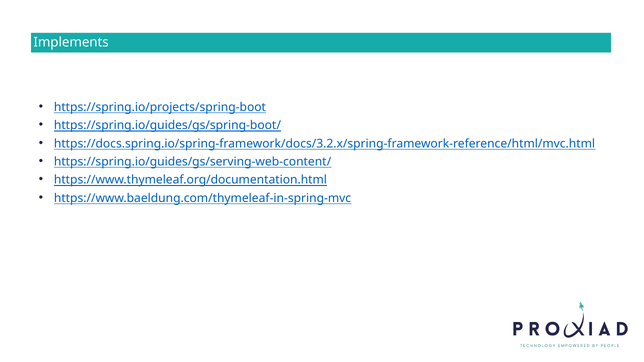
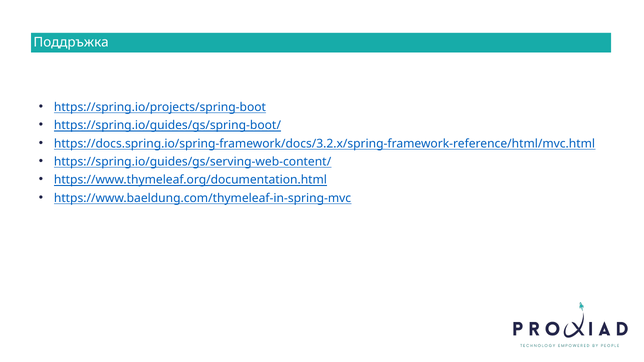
Implements: Implements -> Поддръжка
